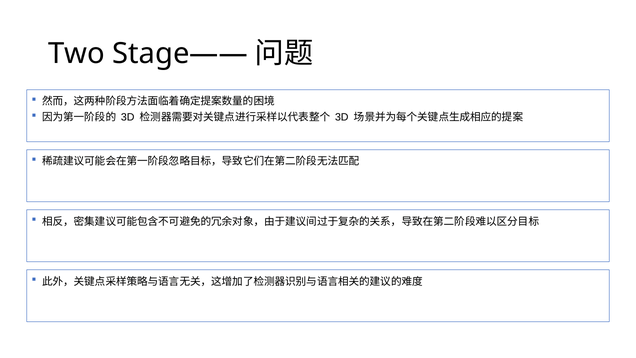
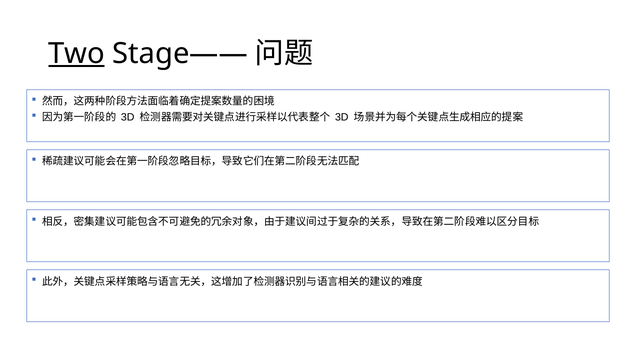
Two underline: none -> present
